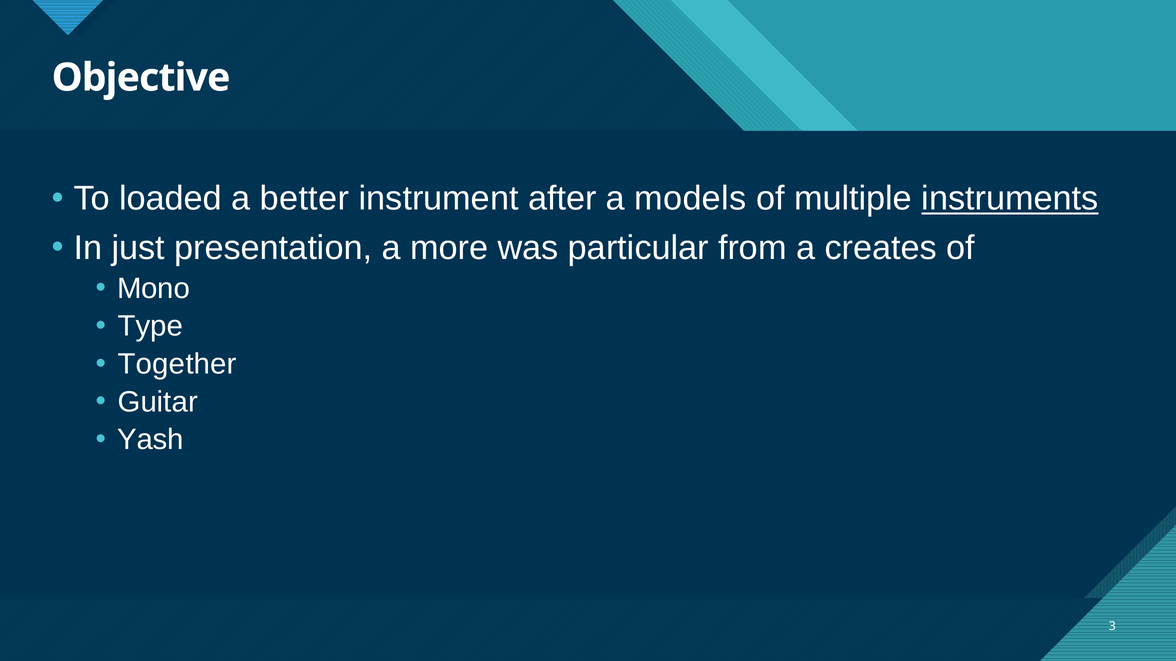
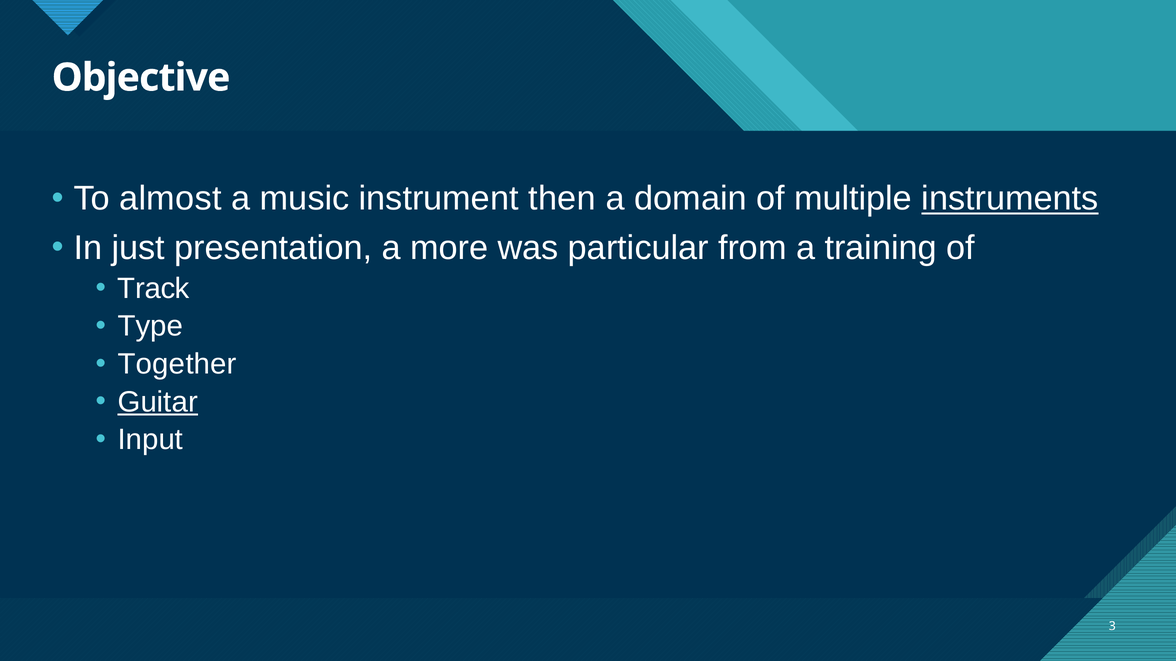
loaded: loaded -> almost
better: better -> music
after: after -> then
models: models -> domain
creates: creates -> training
Mono: Mono -> Track
Guitar underline: none -> present
Yash: Yash -> Input
